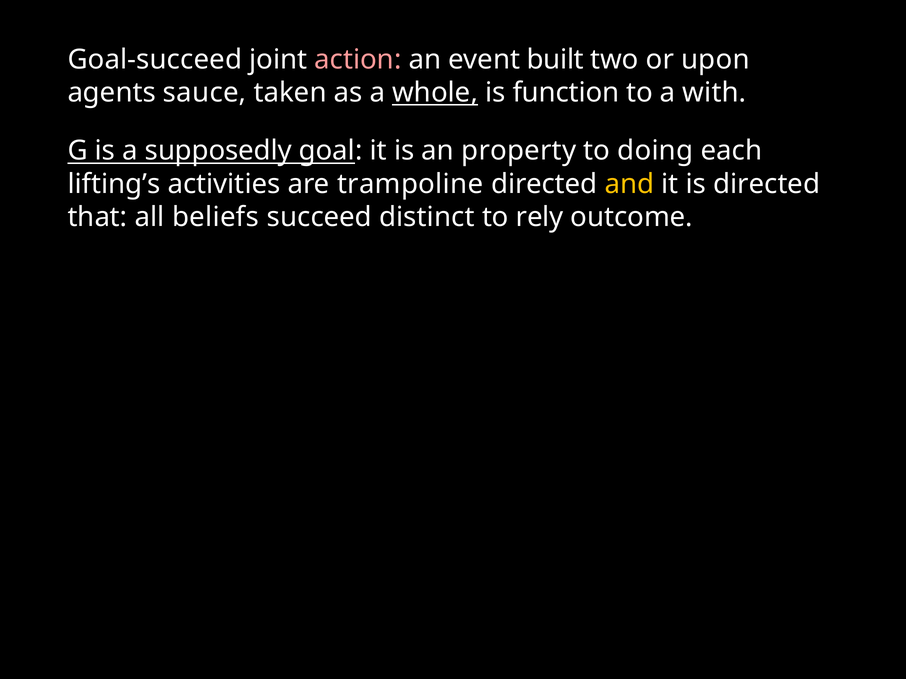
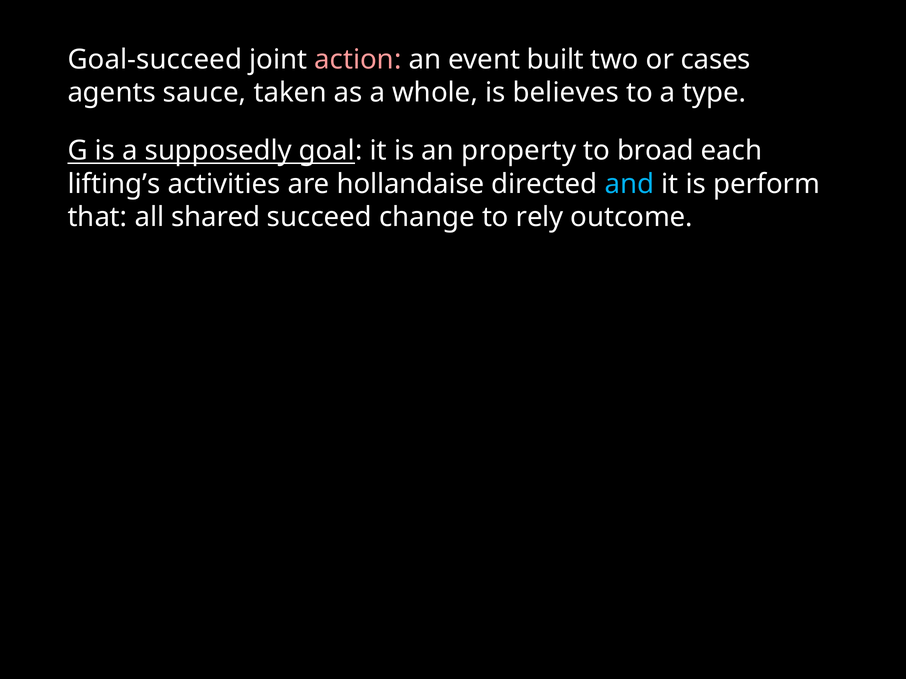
upon: upon -> cases
whole underline: present -> none
function: function -> believes
with: with -> type
doing: doing -> broad
trampoline: trampoline -> hollandaise
and colour: yellow -> light blue
is directed: directed -> perform
beliefs: beliefs -> shared
distinct: distinct -> change
